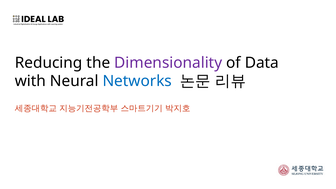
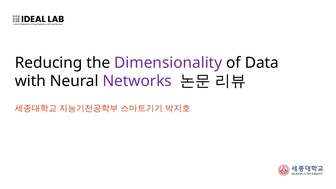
Networks colour: blue -> purple
